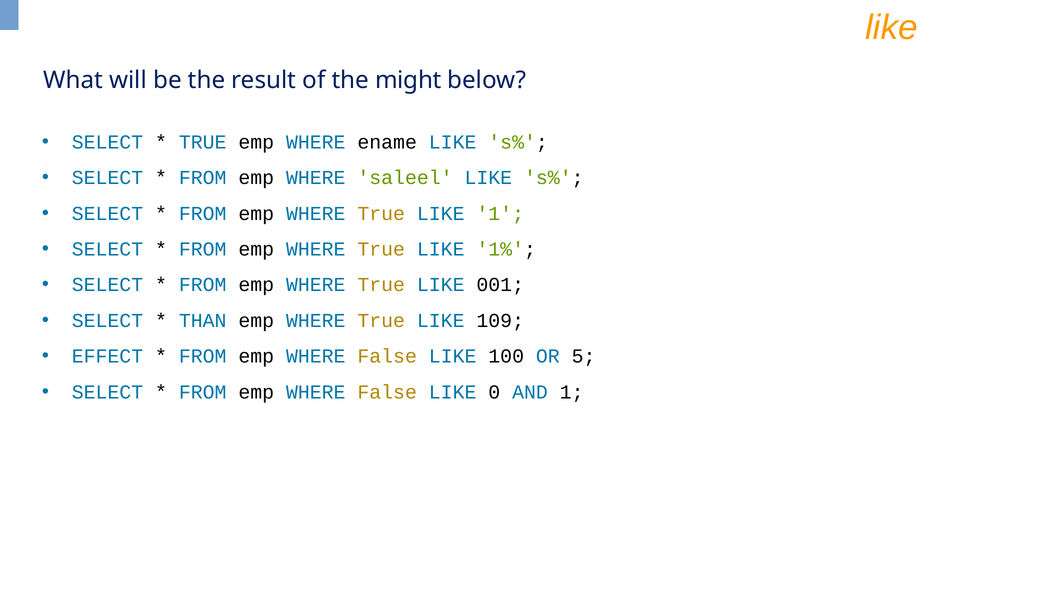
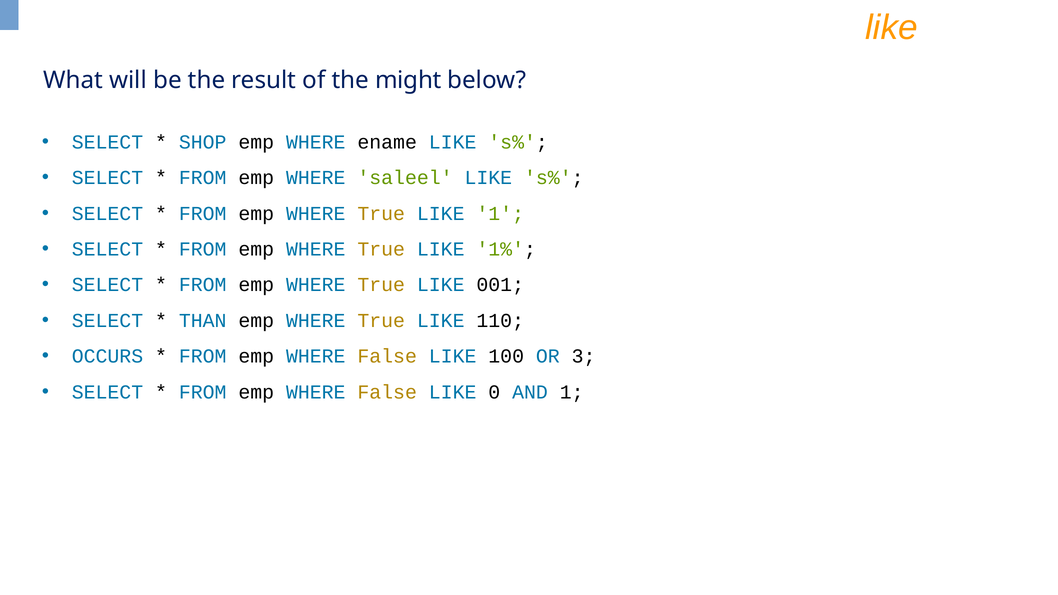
TRUE at (203, 142): TRUE -> SHOP
109: 109 -> 110
EFFECT: EFFECT -> OCCURS
5: 5 -> 3
